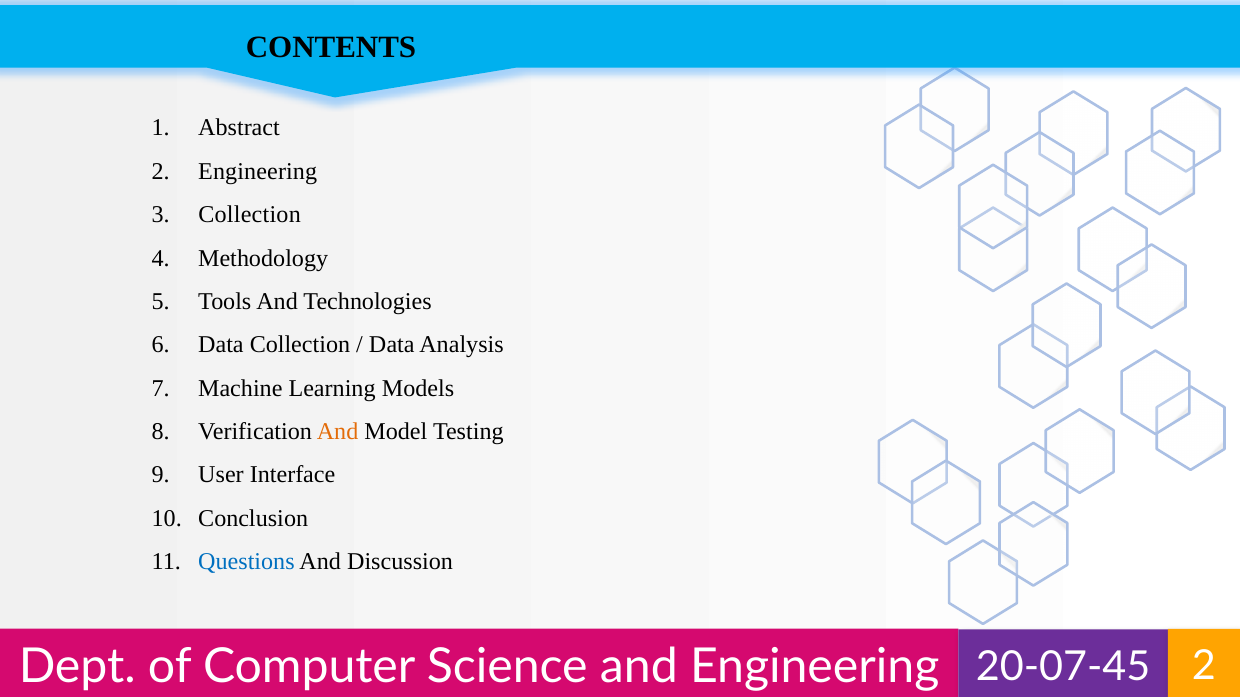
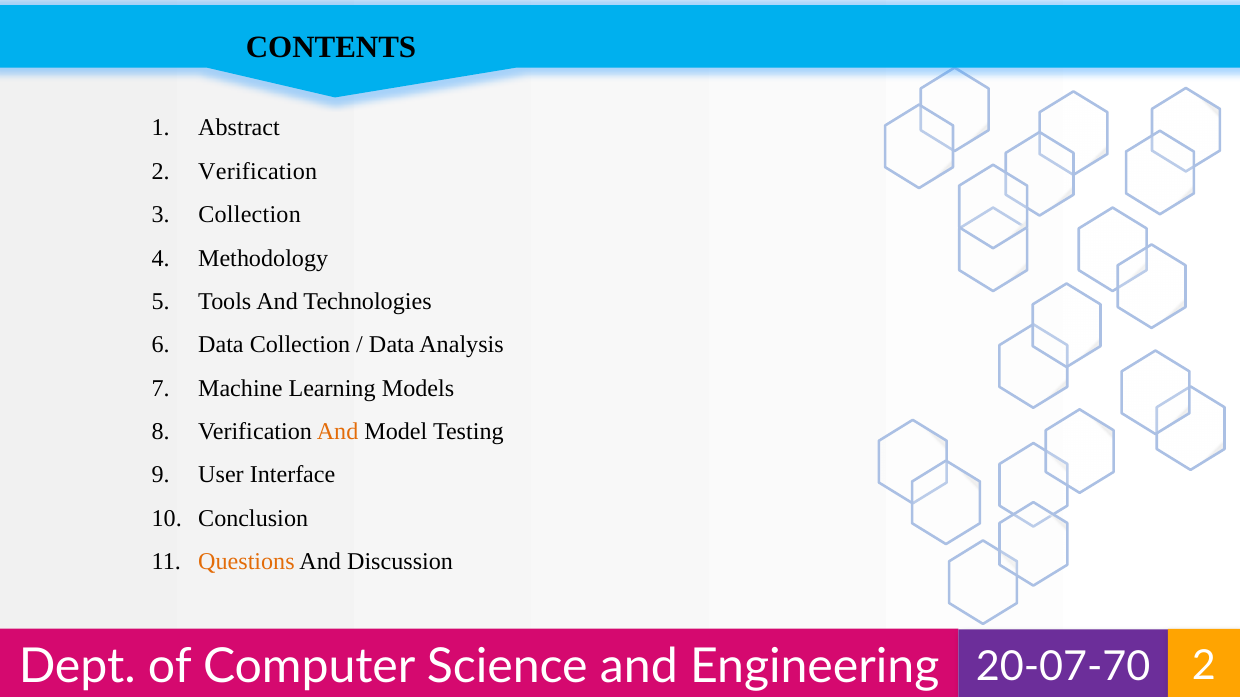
2 Engineering: Engineering -> Verification
Questions colour: blue -> orange
20-07-45: 20-07-45 -> 20-07-70
